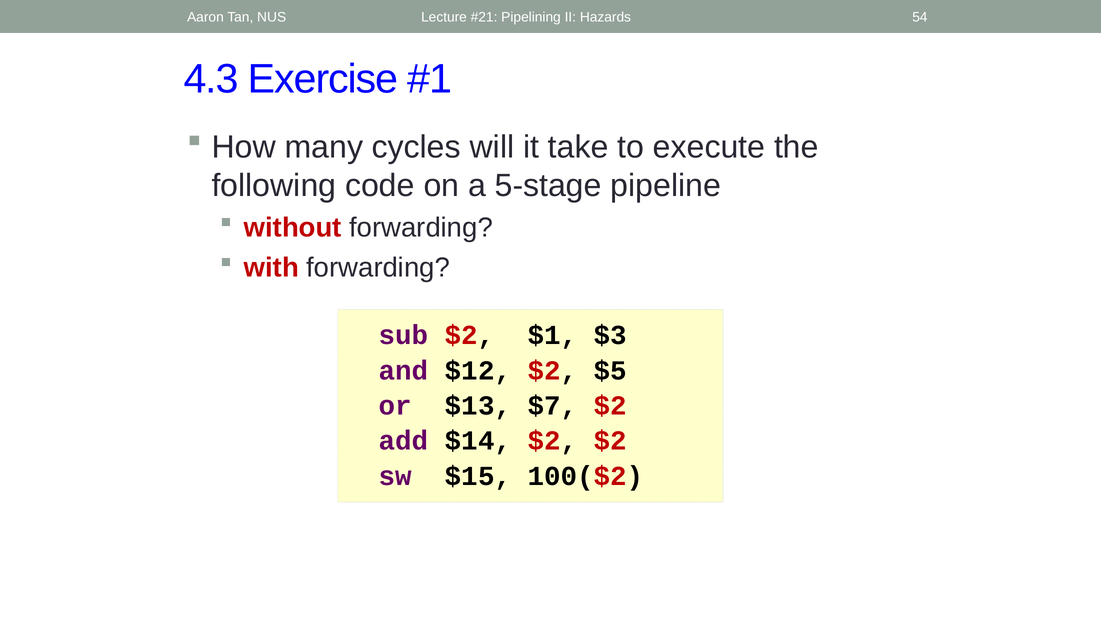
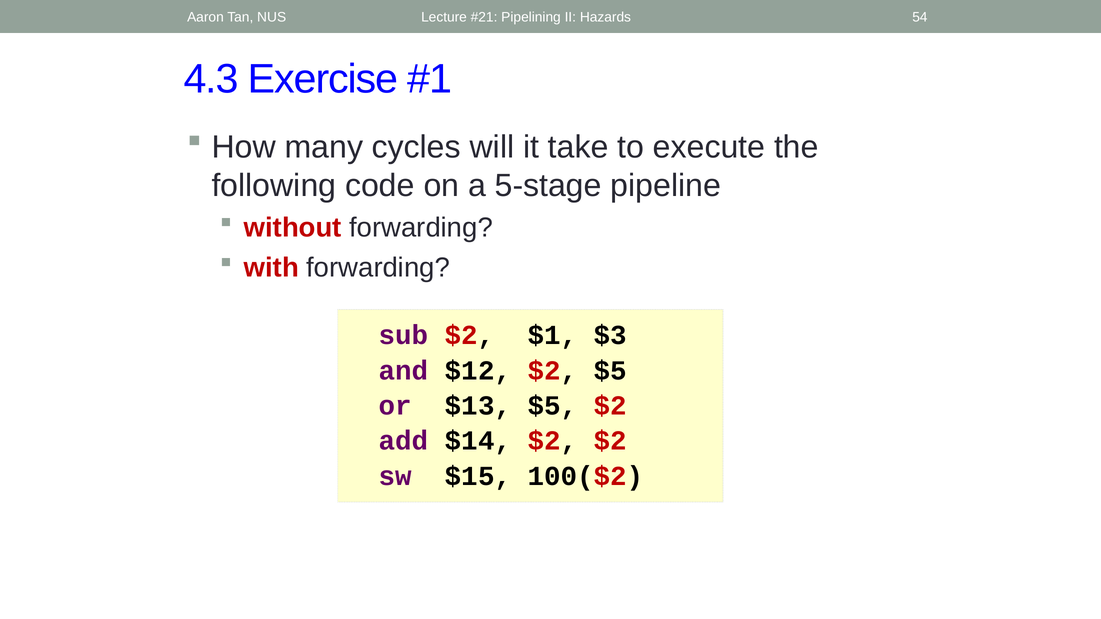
$13 $7: $7 -> $5
